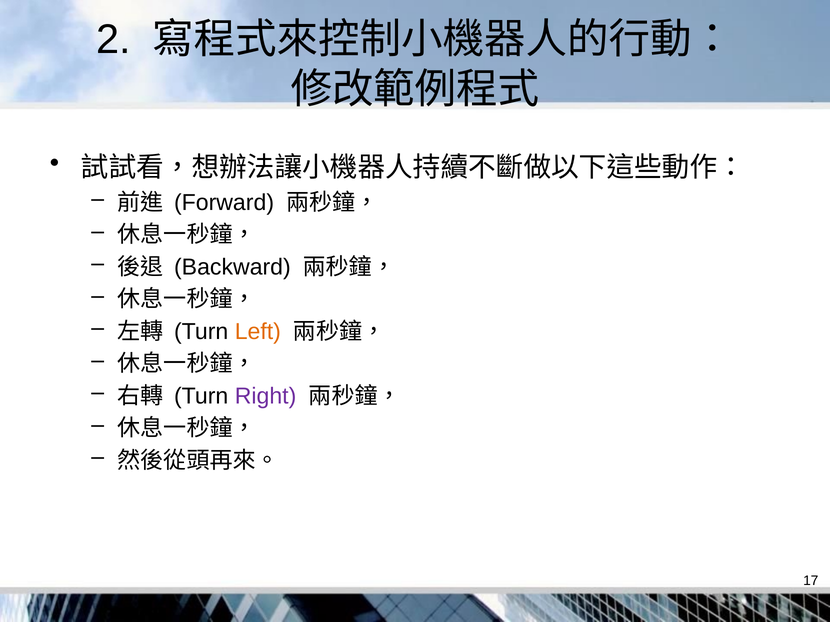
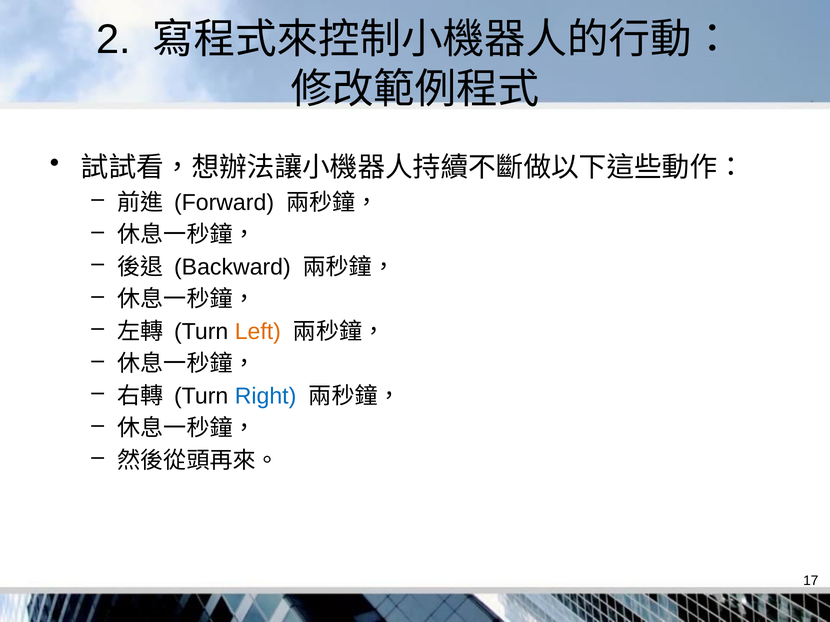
Right colour: purple -> blue
